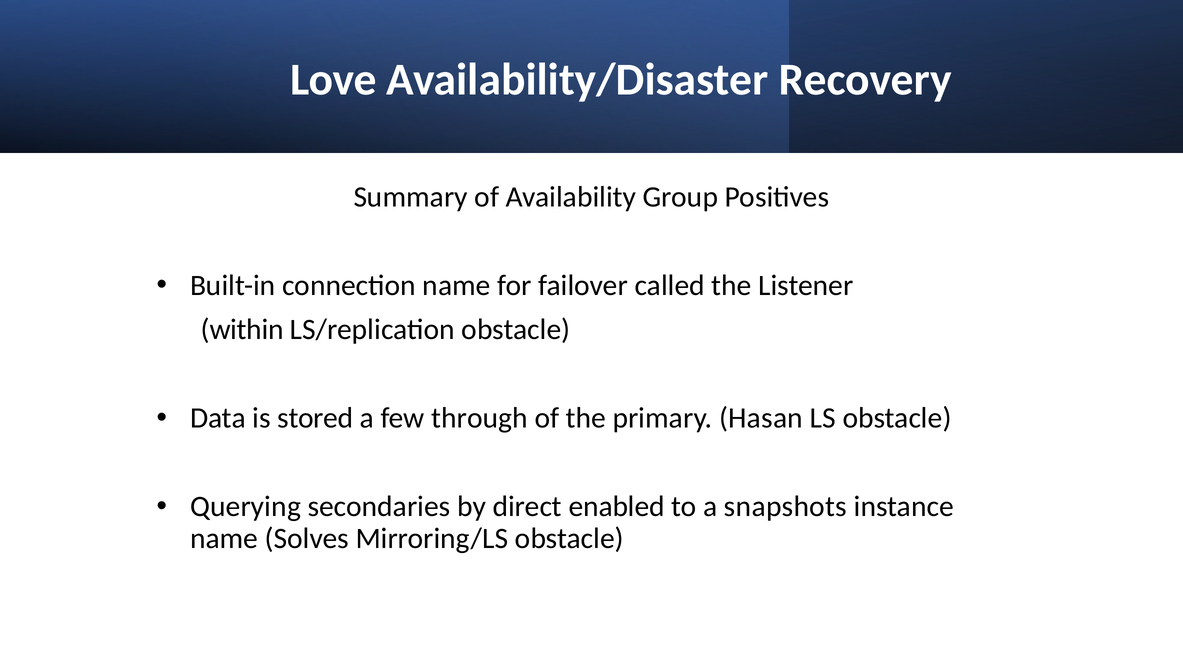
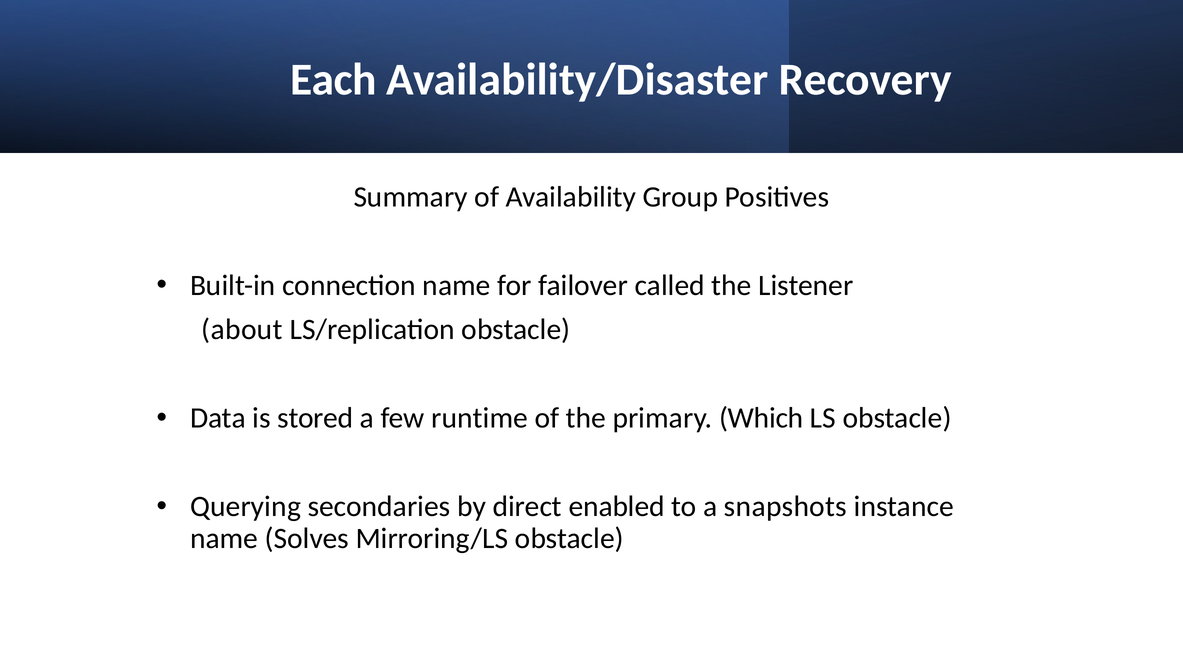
Love: Love -> Each
within: within -> about
through: through -> runtime
Hasan: Hasan -> Which
